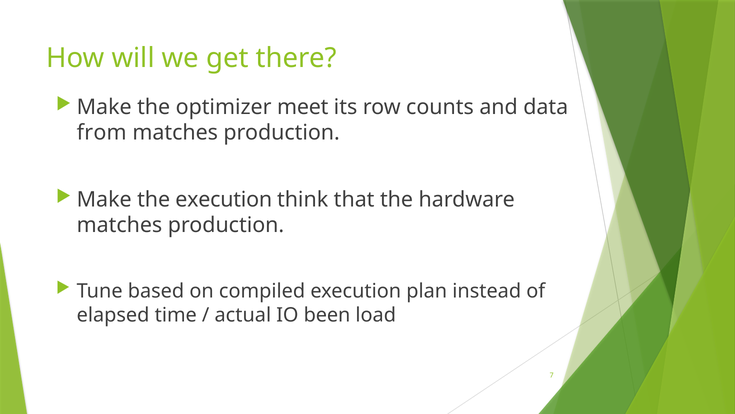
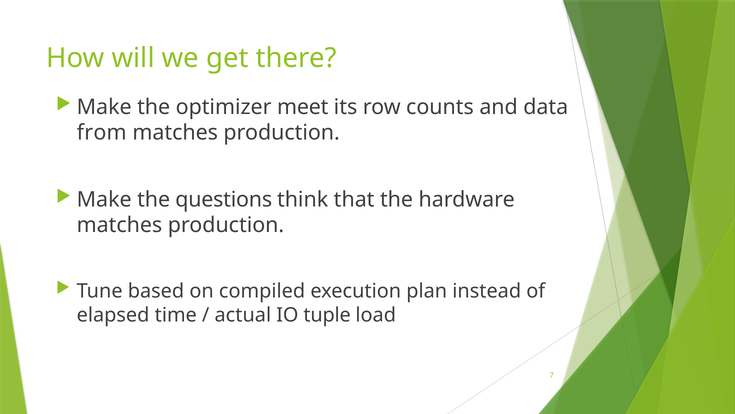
the execution: execution -> questions
been: been -> tuple
